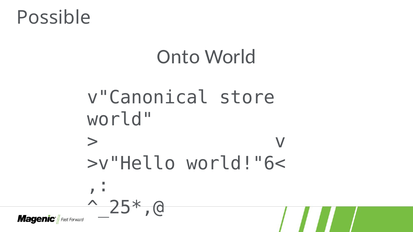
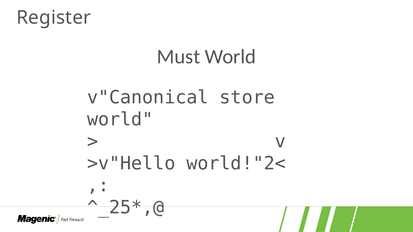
Possible: Possible -> Register
Onto: Onto -> Must
world!"6<: world!"6< -> world!"2<
